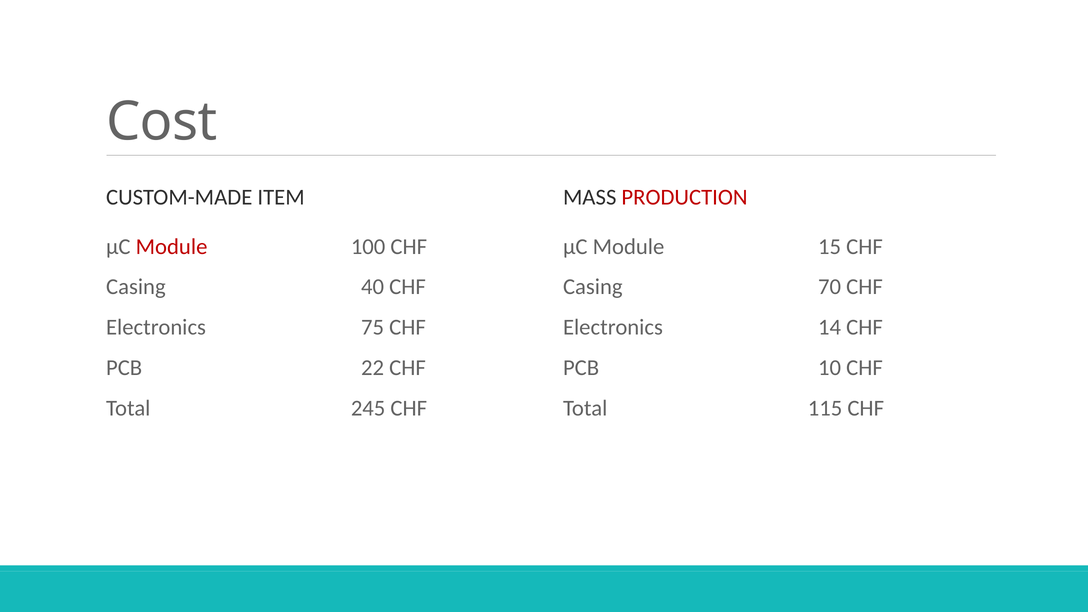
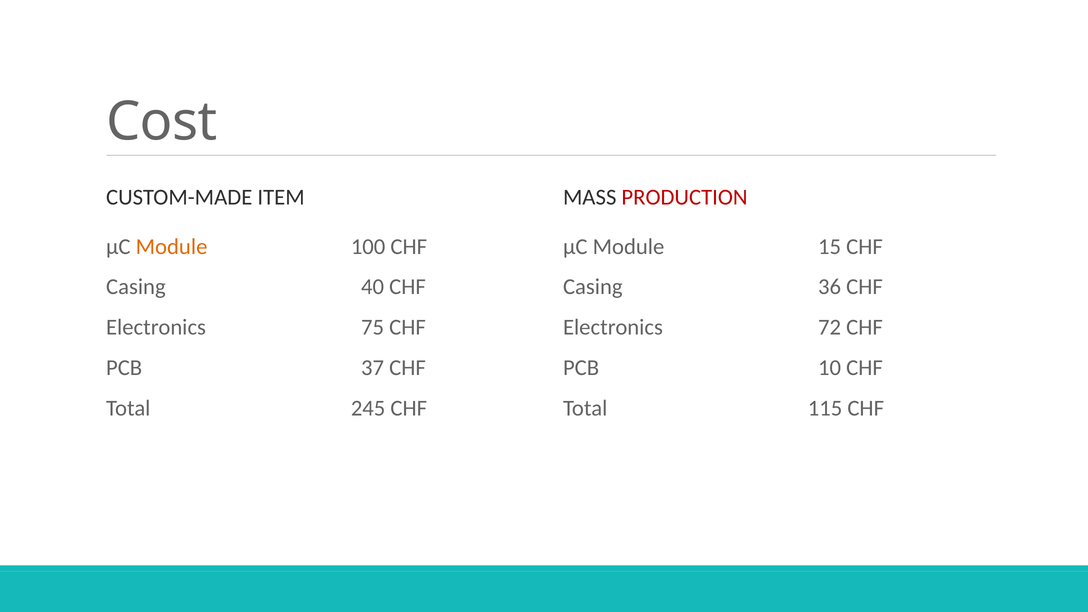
Module at (172, 247) colour: red -> orange
70: 70 -> 36
14: 14 -> 72
22: 22 -> 37
